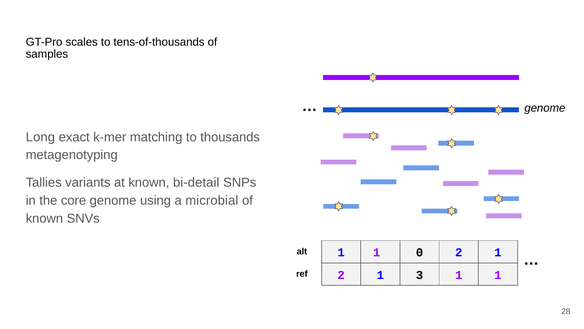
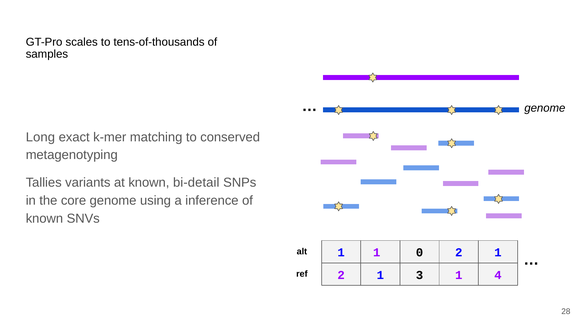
thousands: thousands -> conserved
microbial: microbial -> inference
3 1: 1 -> 4
